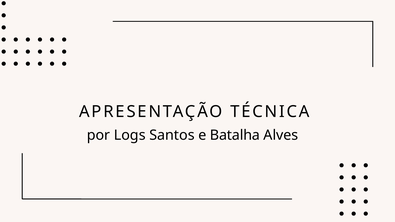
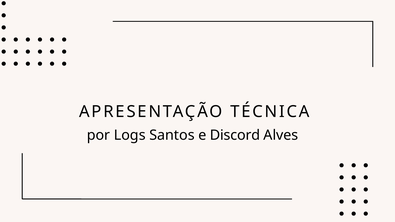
Batalha: Batalha -> Discord
